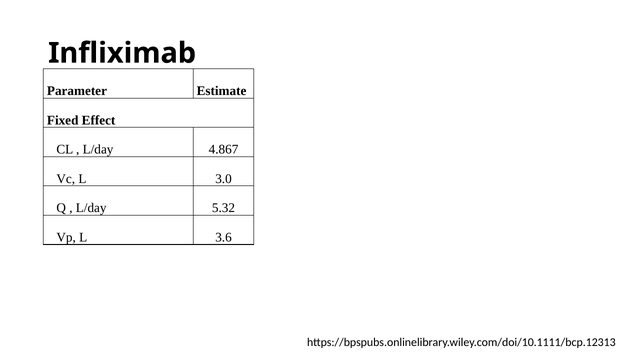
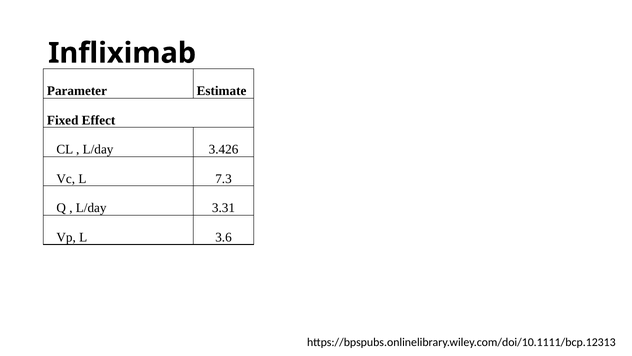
4.867: 4.867 -> 3.426
3.0: 3.0 -> 7.3
5.32: 5.32 -> 3.31
